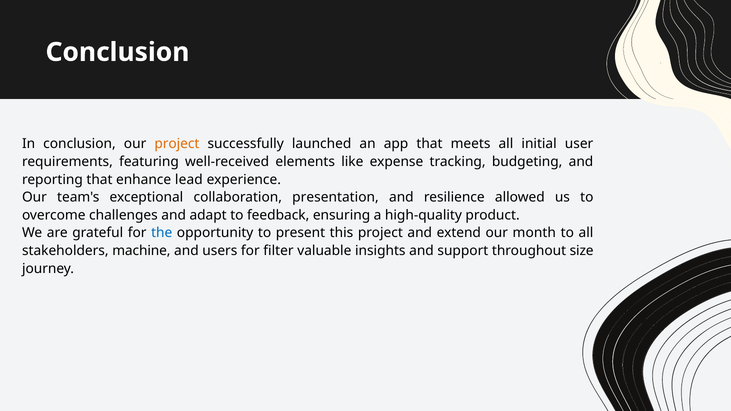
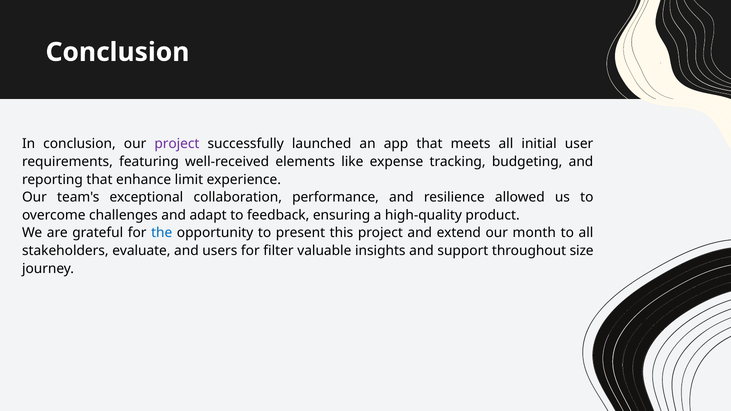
project at (177, 144) colour: orange -> purple
lead: lead -> limit
presentation: presentation -> performance
machine: machine -> evaluate
